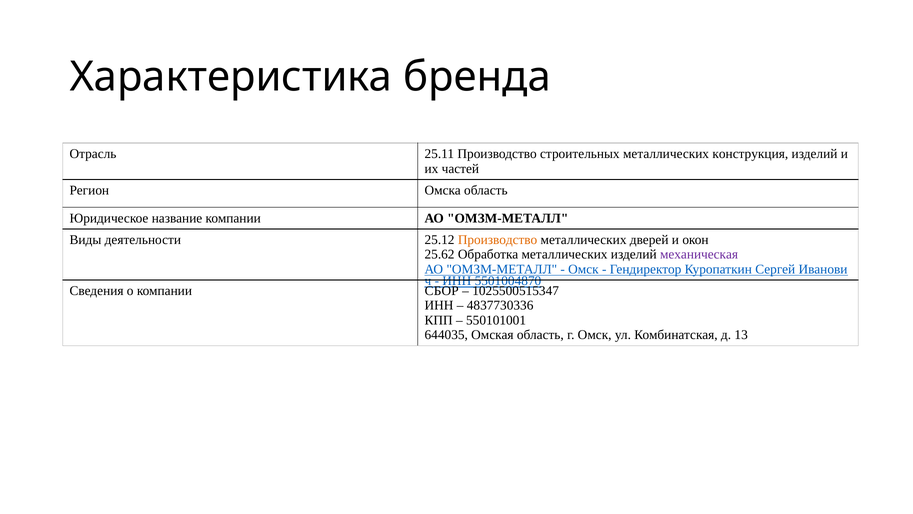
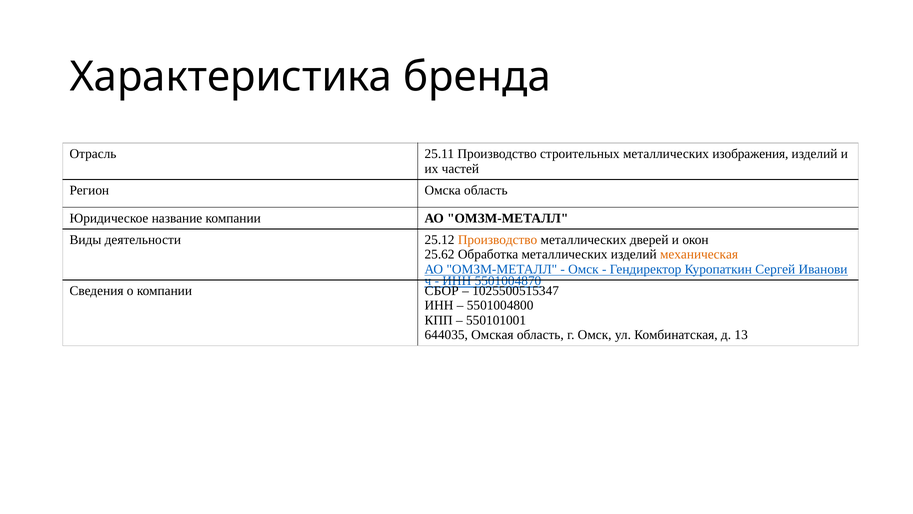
конструкция: конструкция -> изображения
механическая colour: purple -> orange
4837730336: 4837730336 -> 5501004800
